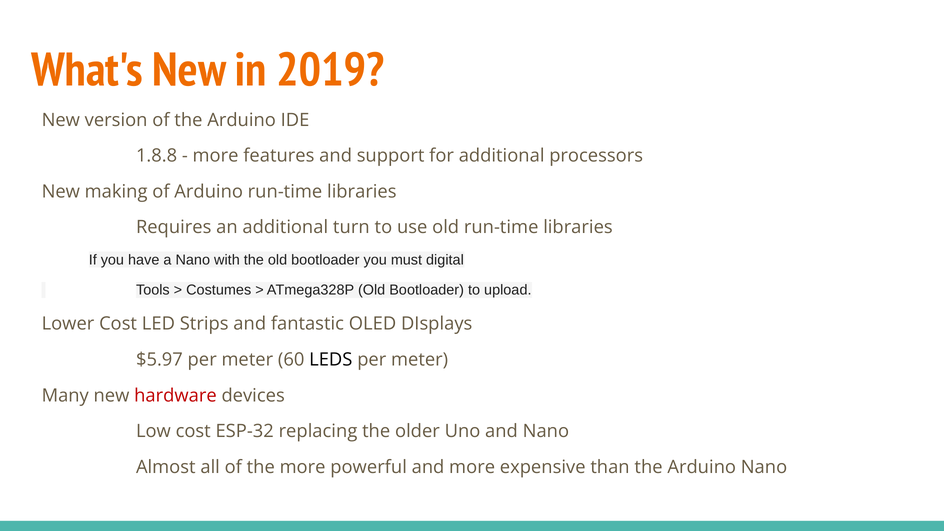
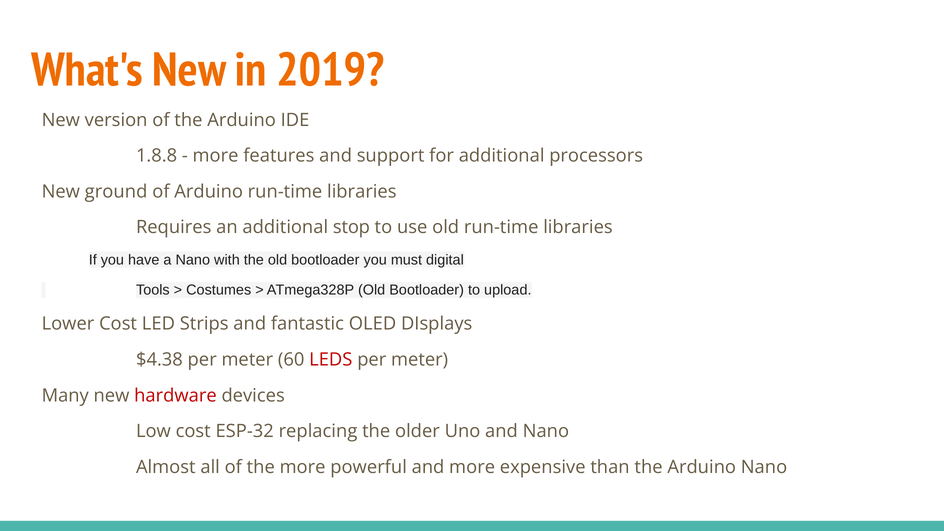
making: making -> ground
turn: turn -> stop
$5.97: $5.97 -> $4.38
LEDS colour: black -> red
